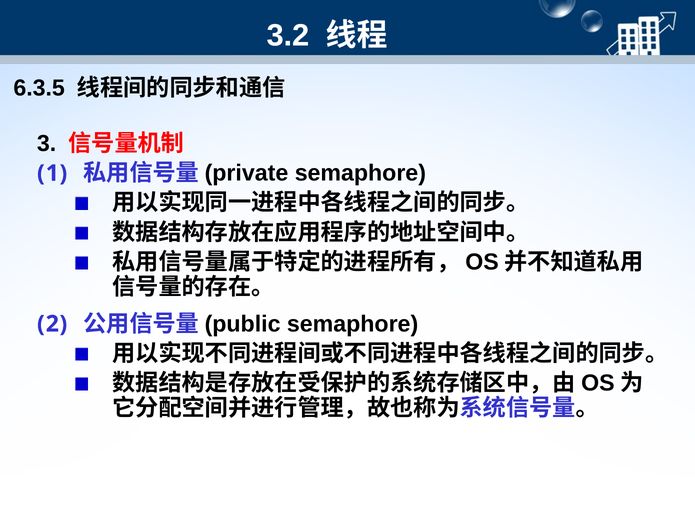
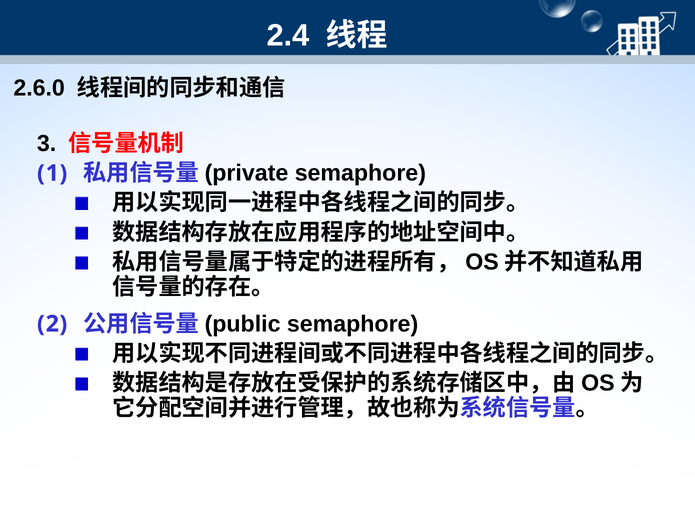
3.2: 3.2 -> 2.4
6.3.5: 6.3.5 -> 2.6.0
